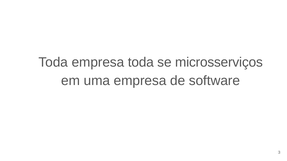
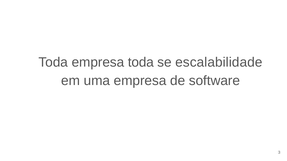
microsserviços: microsserviços -> escalabilidade
